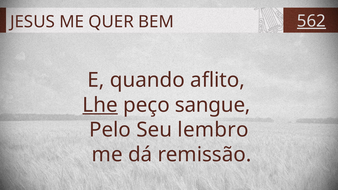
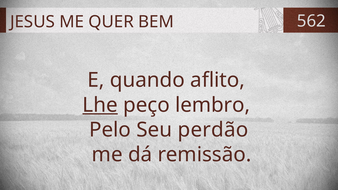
562 underline: present -> none
sangue: sangue -> lembro
lembro: lembro -> perdão
